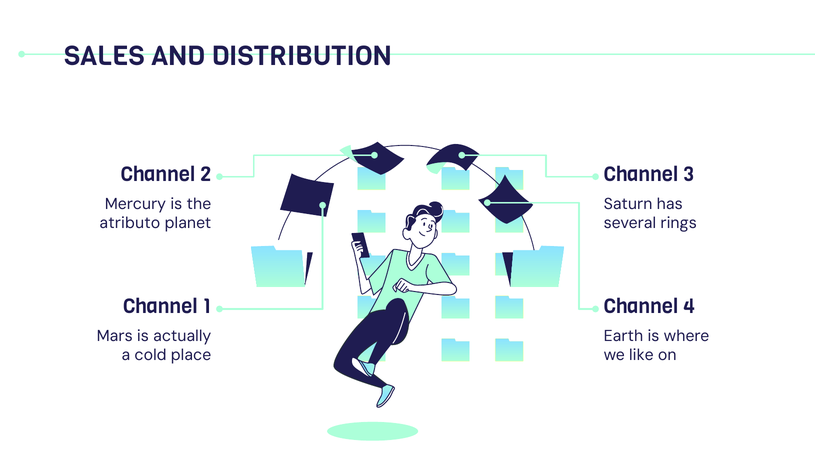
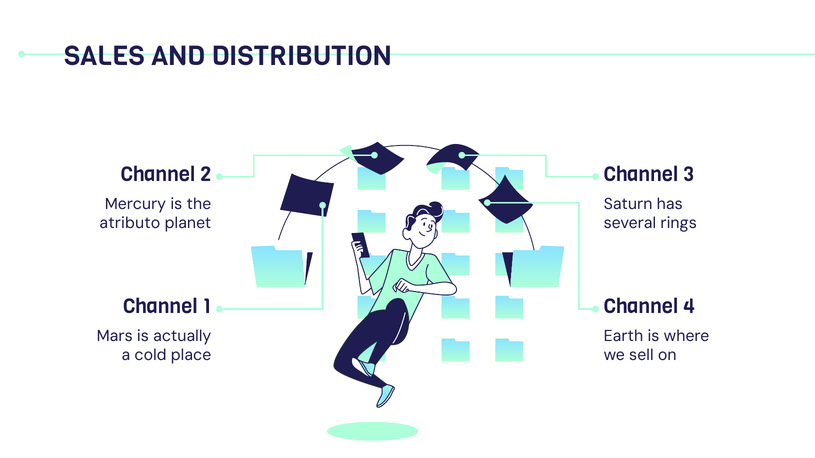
like: like -> sell
